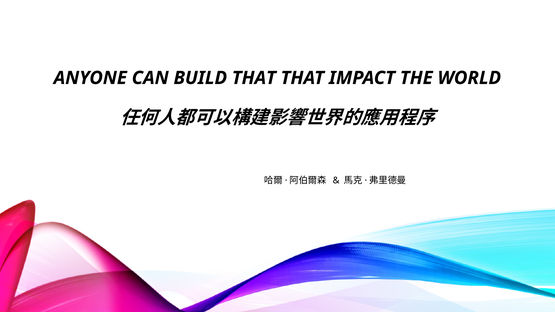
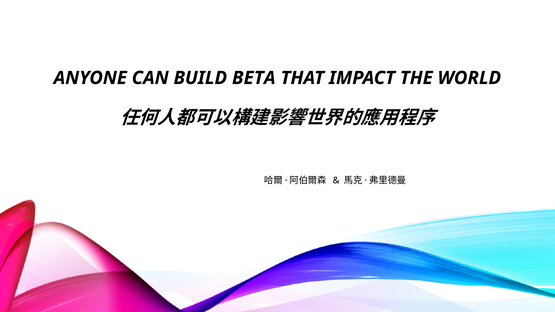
BUILD THAT: THAT -> BETA
